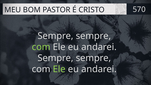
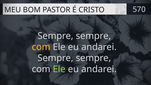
com at (41, 47) colour: light green -> yellow
